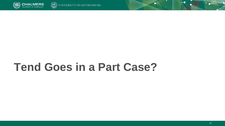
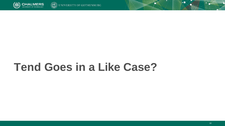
Part: Part -> Like
